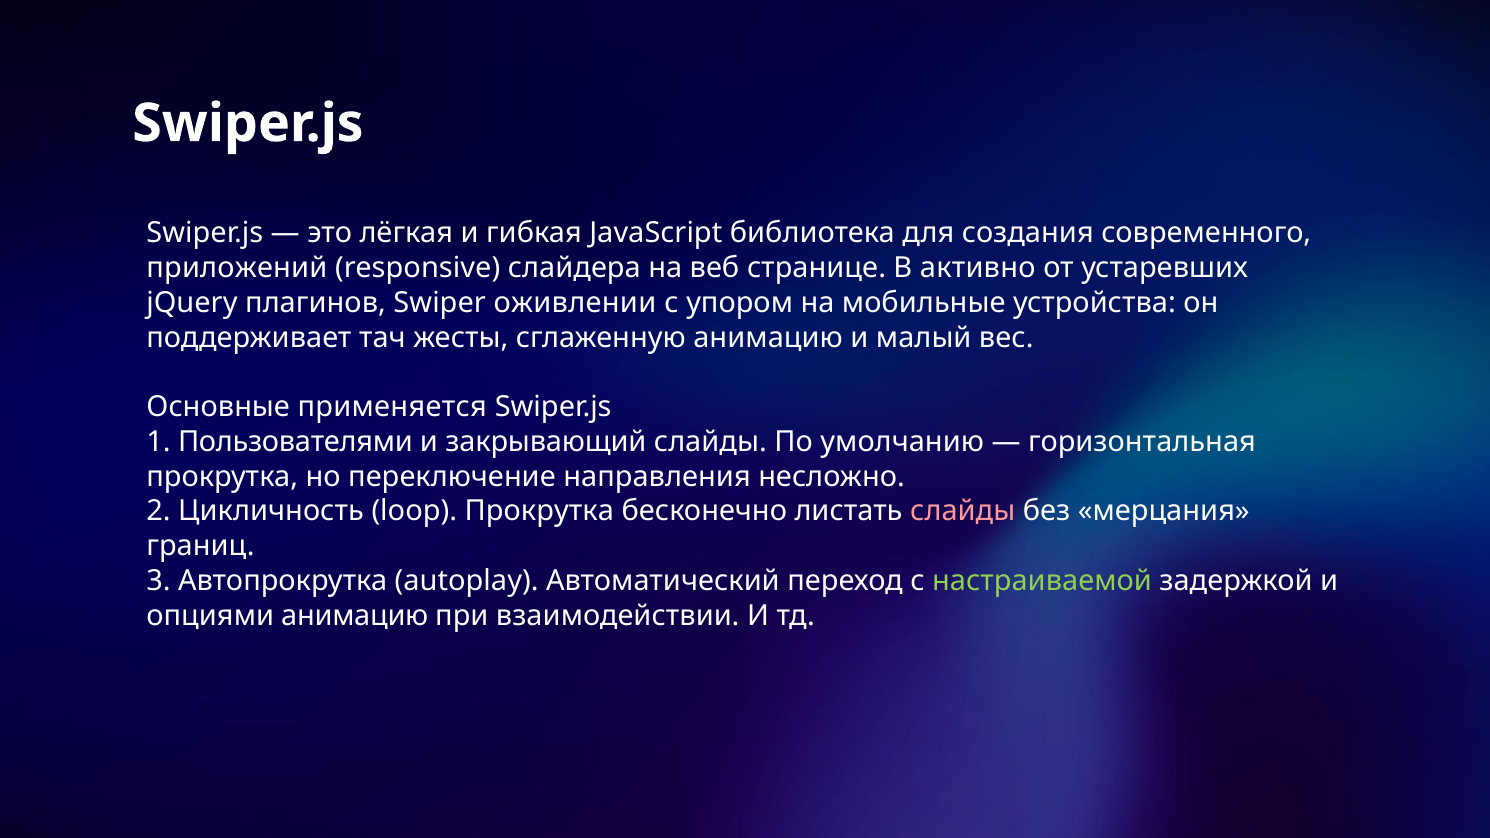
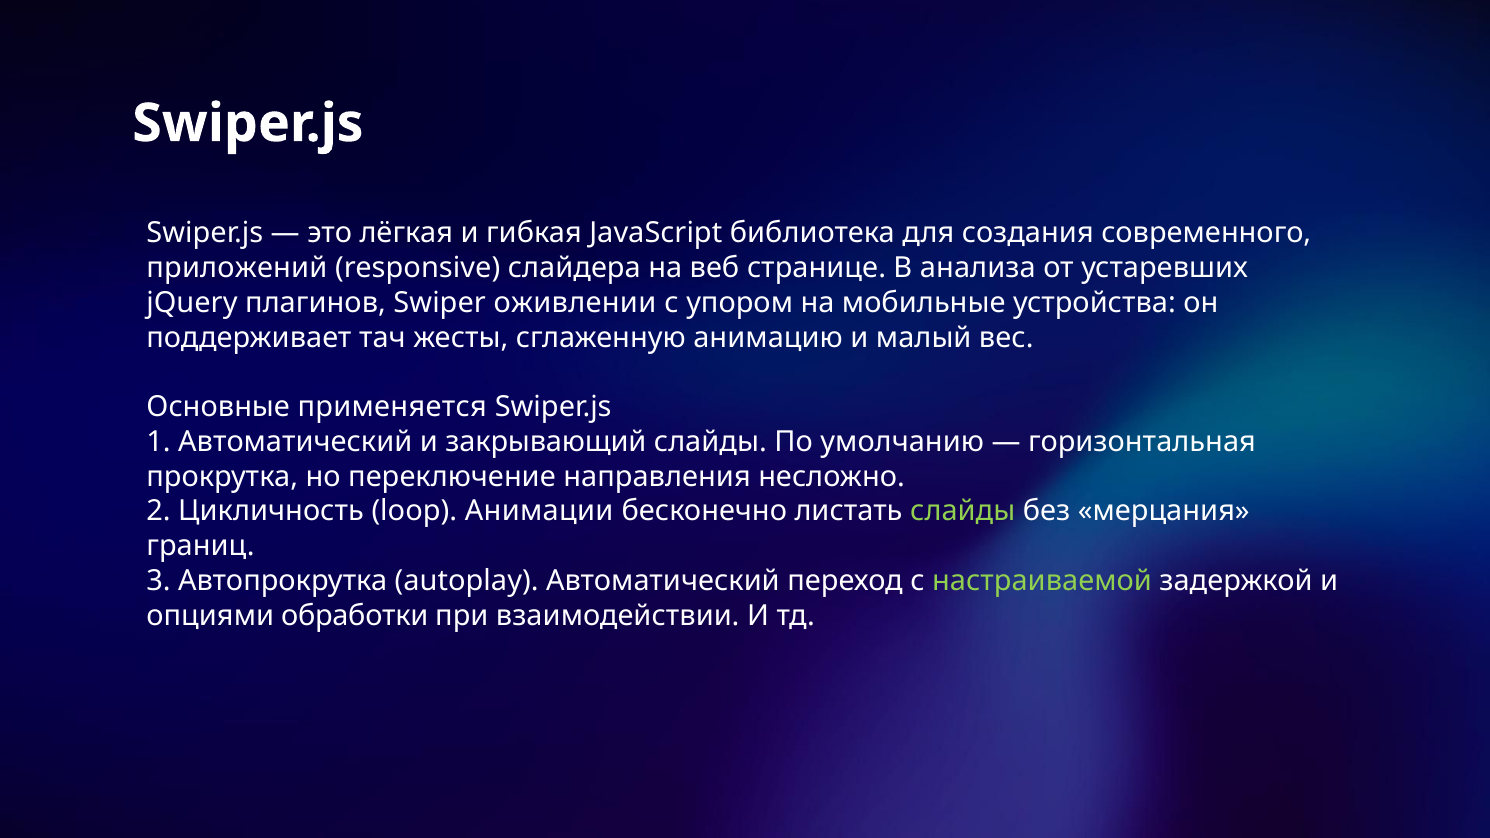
активно: активно -> анализа
1 Пользователями: Пользователями -> Автоматический
loop Прокрутка: Прокрутка -> Анимации
слайды at (963, 512) colour: pink -> light green
опциями анимацию: анимацию -> обработки
